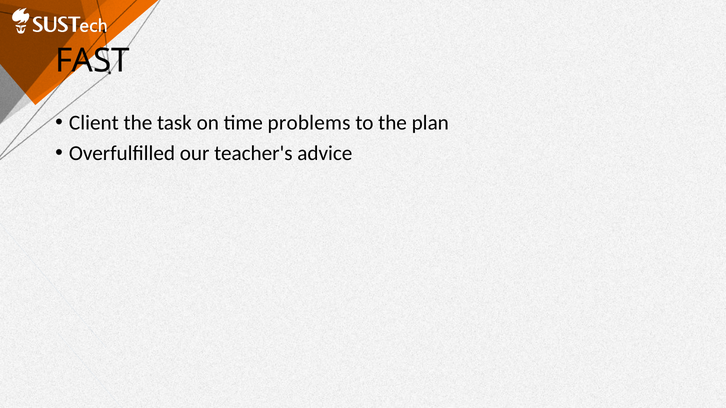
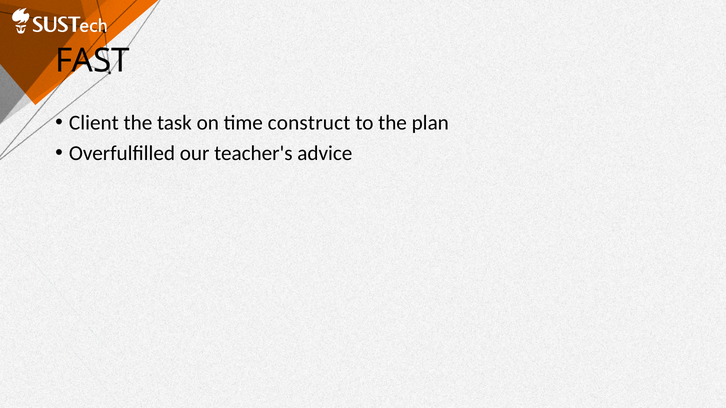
problems: problems -> construct
